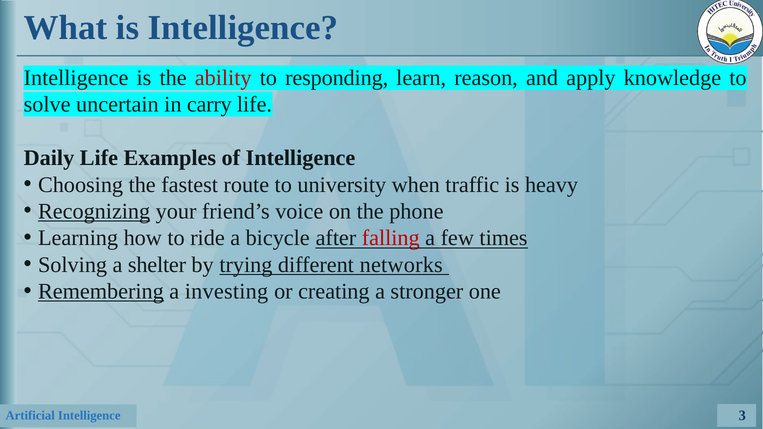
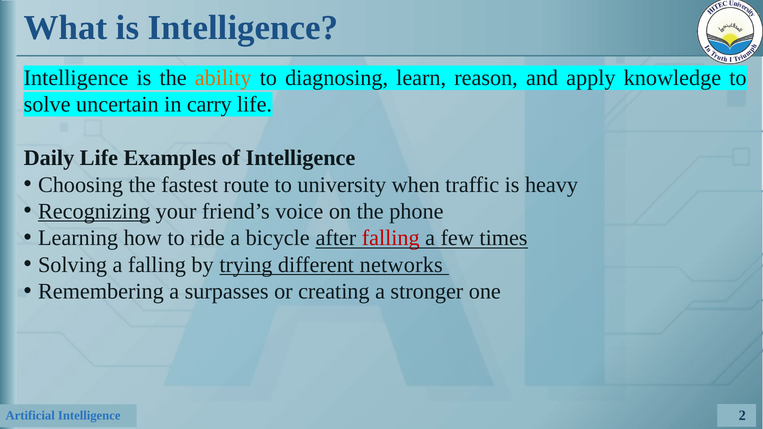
ability colour: red -> orange
responding: responding -> diagnosing
a shelter: shelter -> falling
Remembering underline: present -> none
investing: investing -> surpasses
3: 3 -> 2
